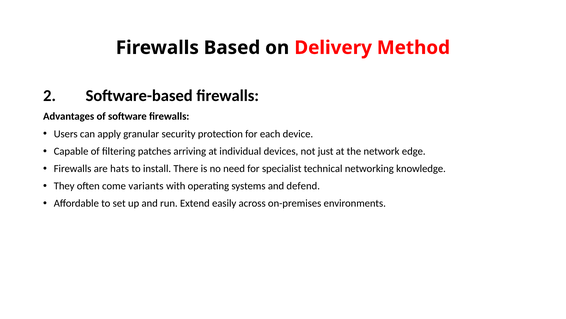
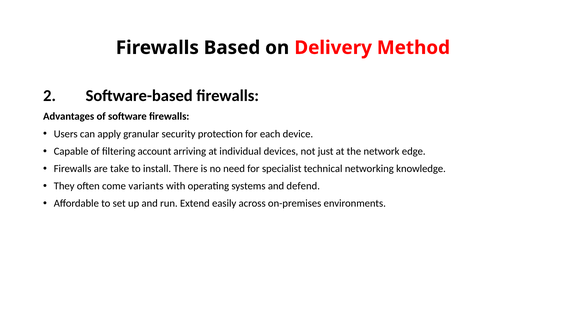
patches: patches -> account
hats: hats -> take
